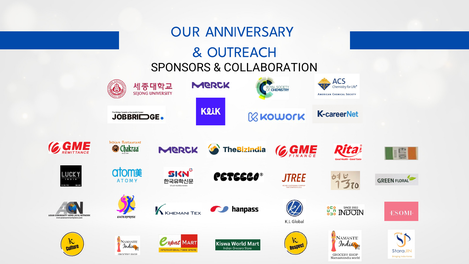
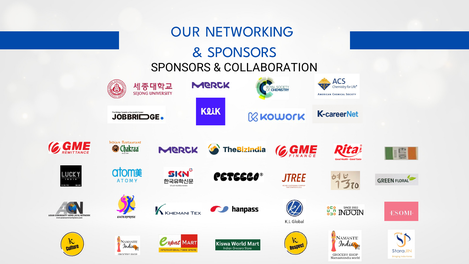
ANNIVERSARY: ANNIVERSARY -> NETWORKING
OUTREACH at (242, 52): OUTREACH -> SPONSORS
